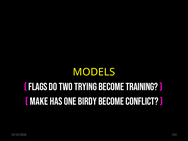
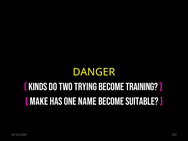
MODELS: MODELS -> DANGER
FLAGS: FLAGS -> KINDS
BIRDY: BIRDY -> NAME
CONFLICT: CONFLICT -> SUITABLE
